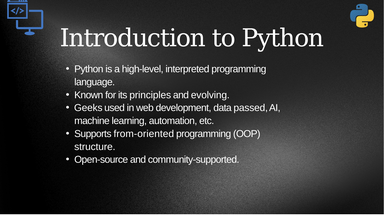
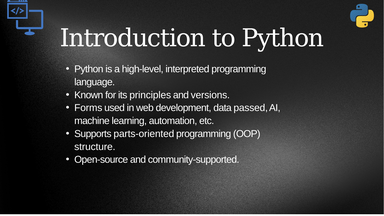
evolving: evolving -> versions
Geeks: Geeks -> Forms
from-oriented: from-oriented -> parts-oriented
